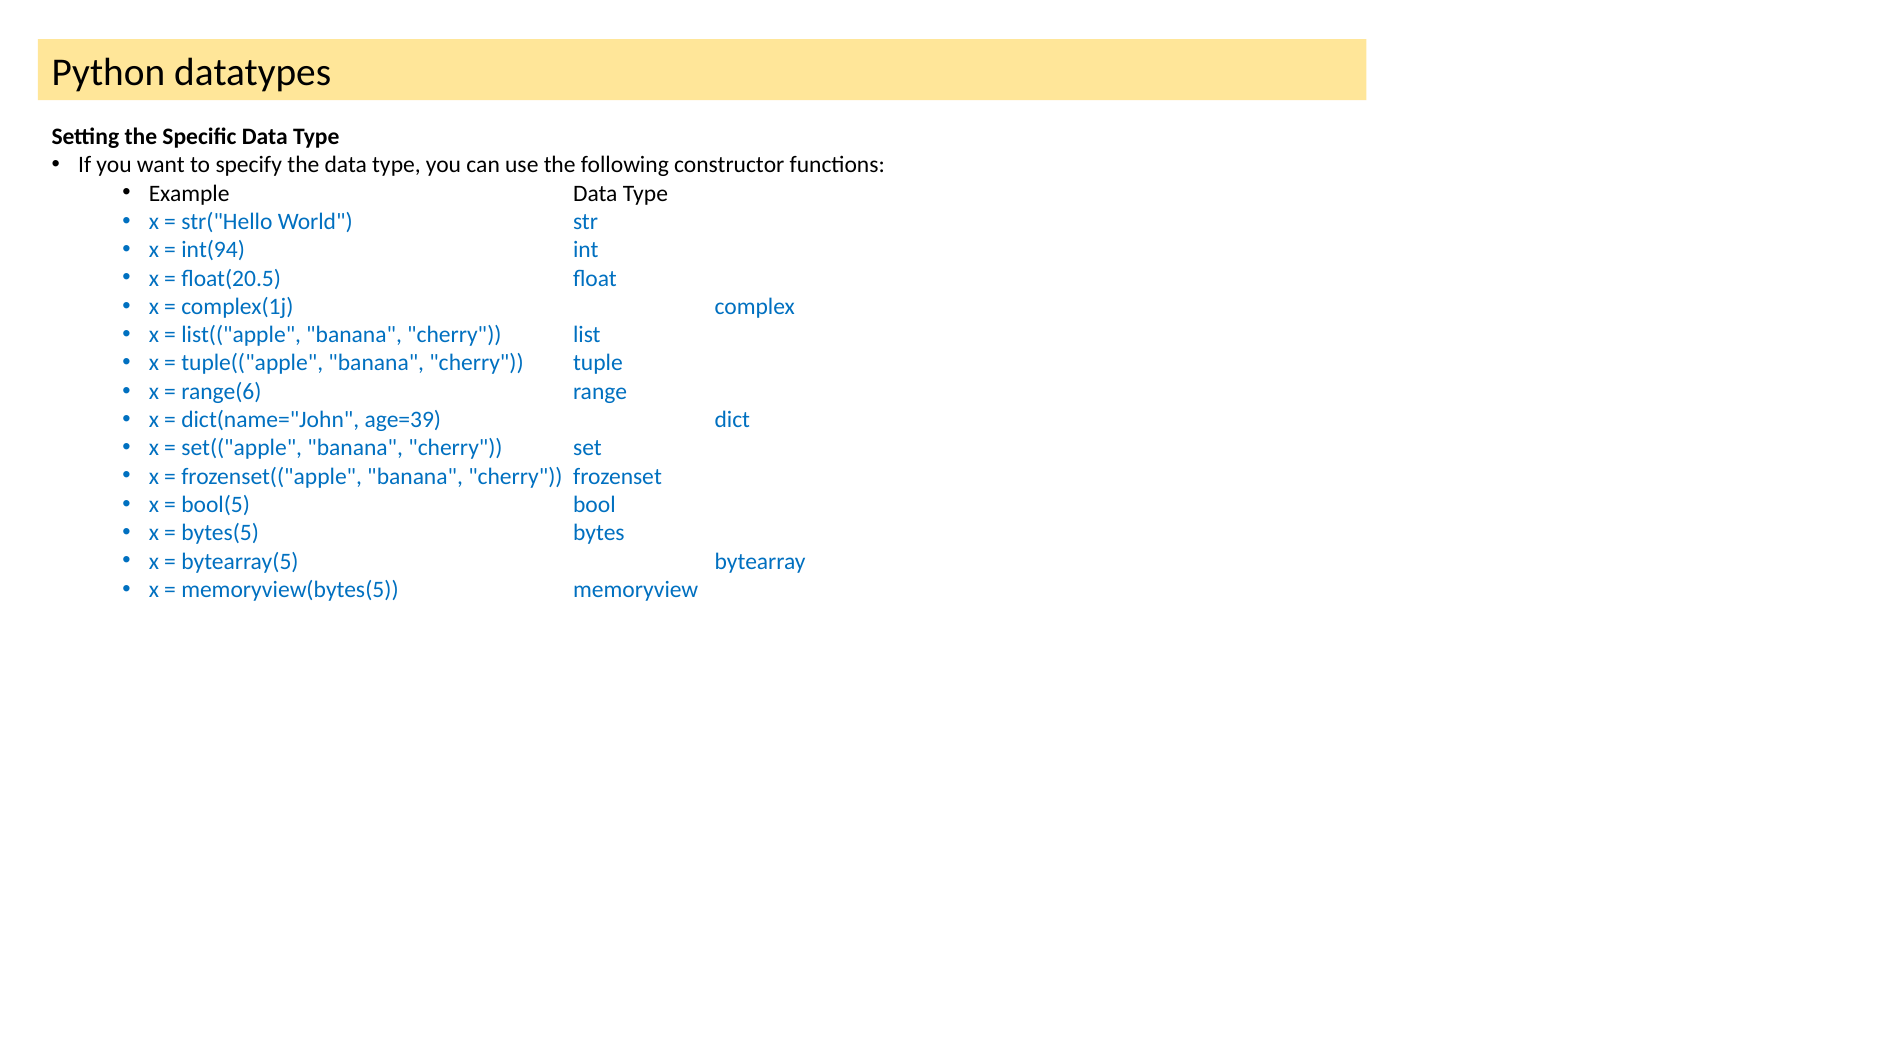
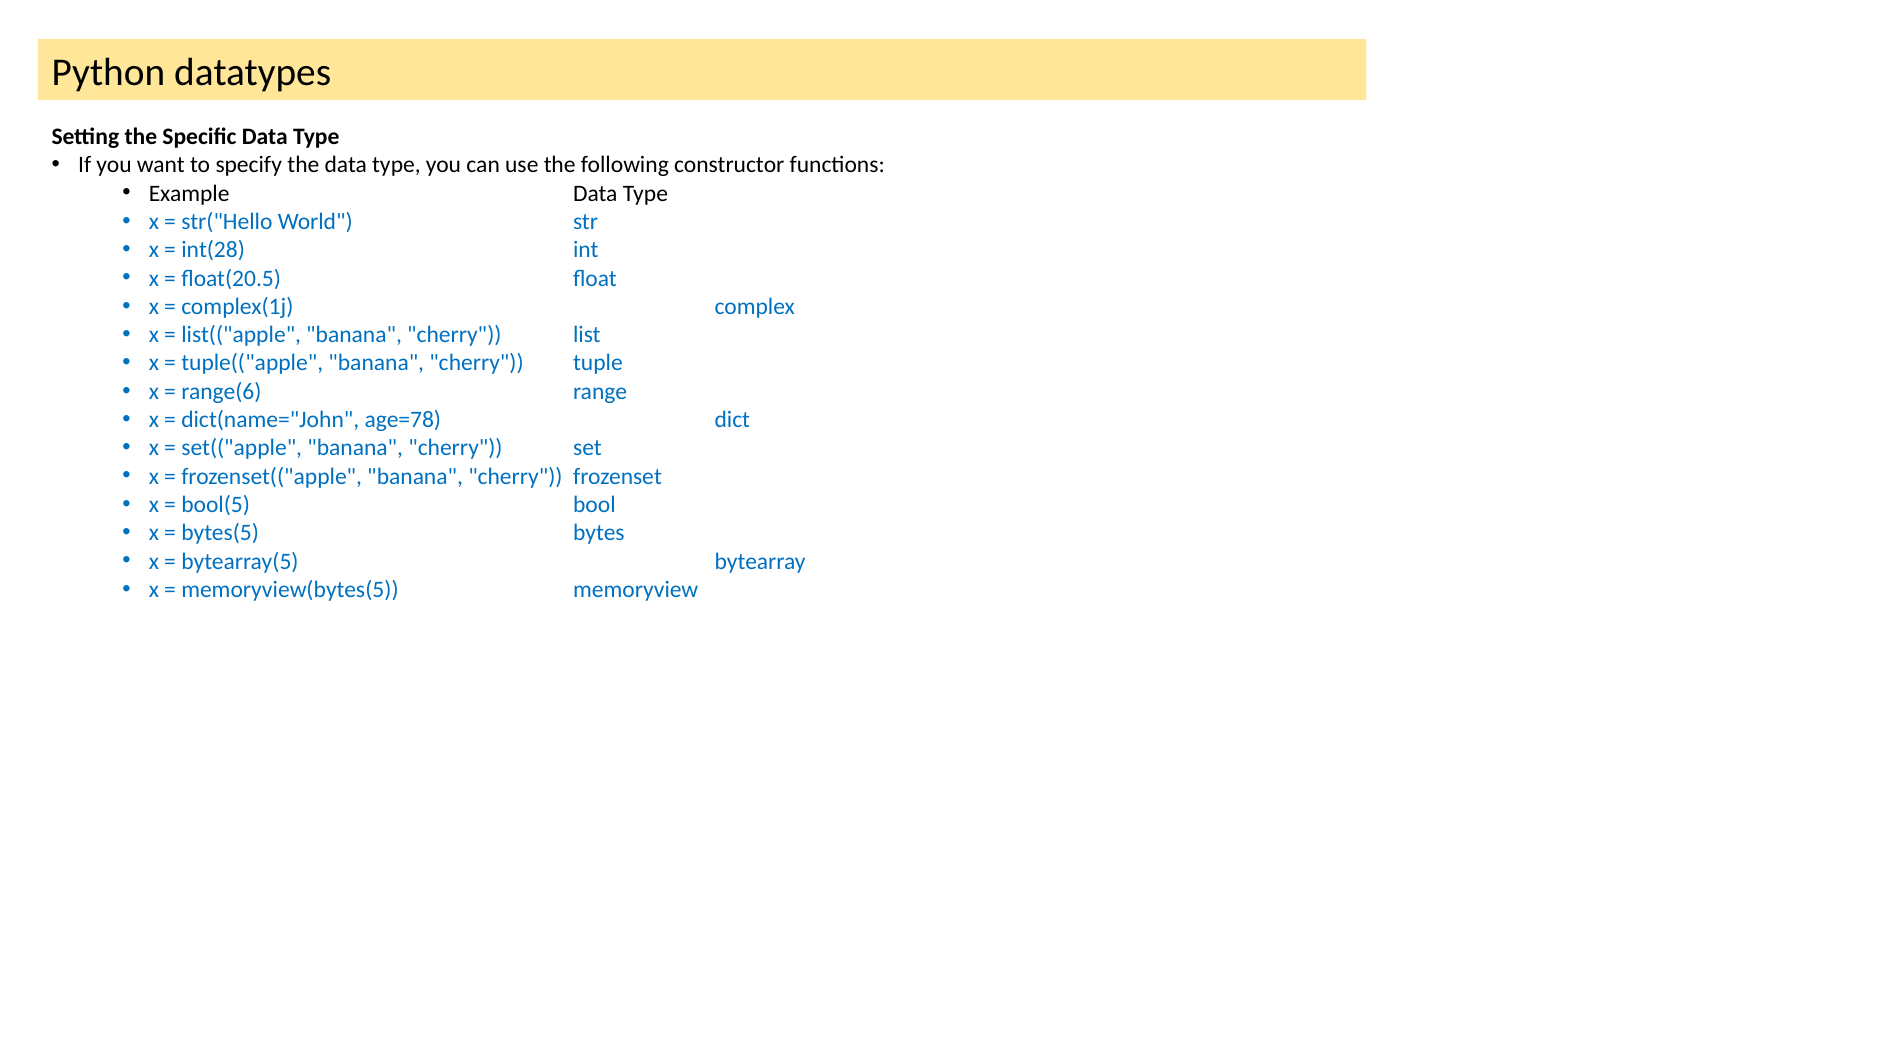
int(94: int(94 -> int(28
age=39: age=39 -> age=78
